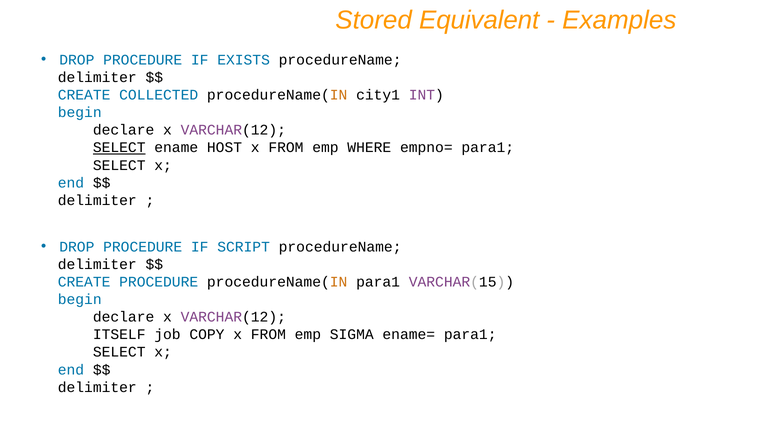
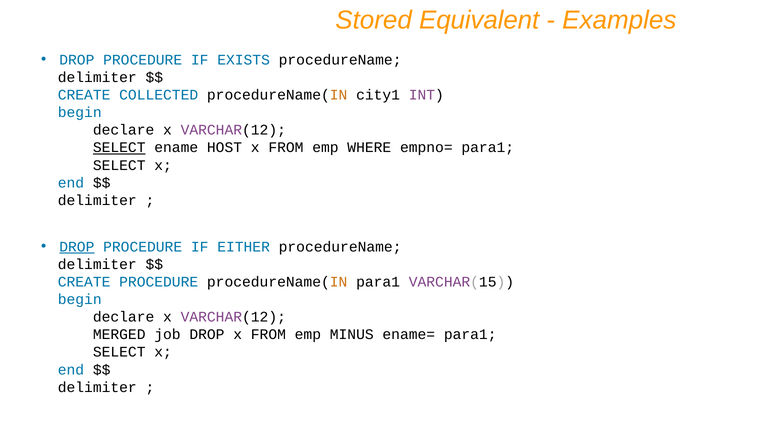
DROP at (77, 247) underline: none -> present
SCRIPT: SCRIPT -> EITHER
ITSELF: ITSELF -> MERGED
job COPY: COPY -> DROP
SIGMA: SIGMA -> MINUS
